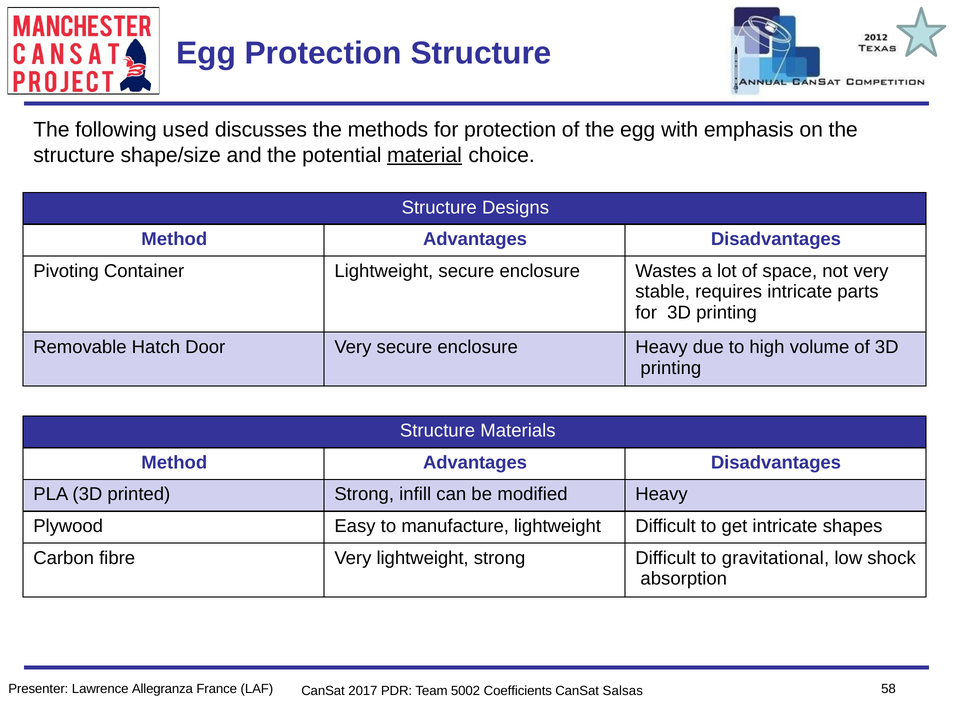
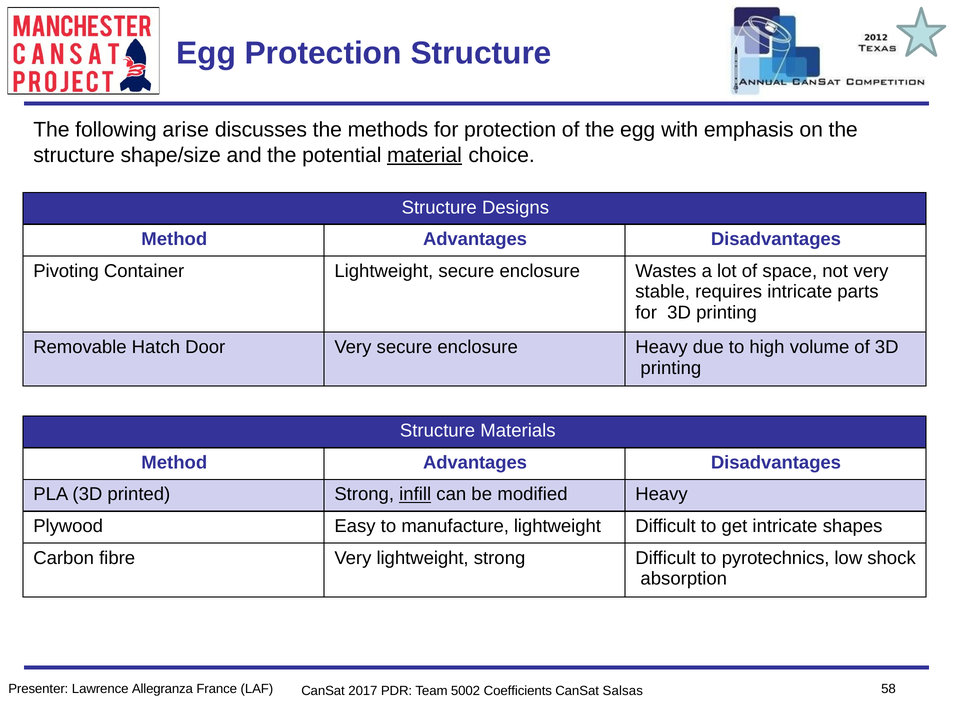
used: used -> arise
infill underline: none -> present
gravitational: gravitational -> pyrotechnics
